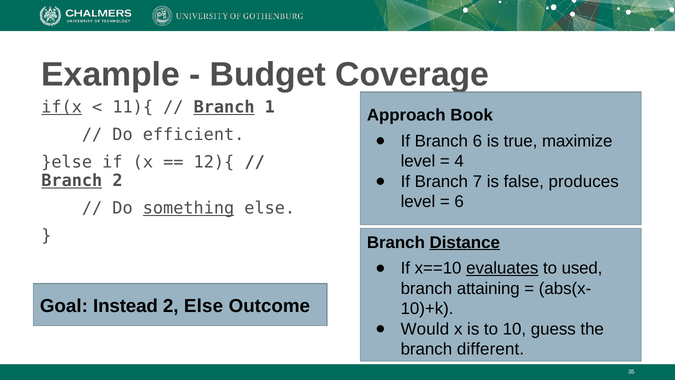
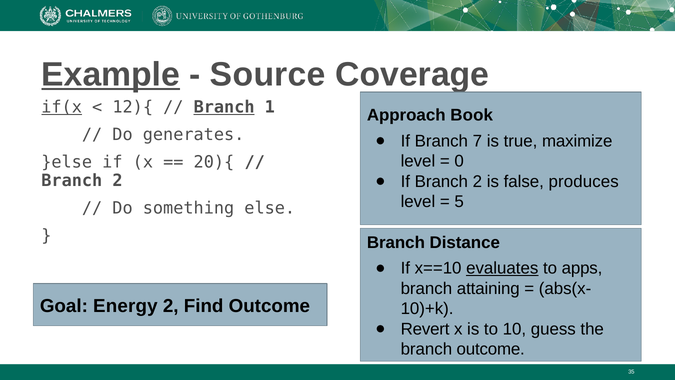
Example underline: none -> present
Budget: Budget -> Source
11){: 11){ -> 12){
efficient: efficient -> generates
Branch 6: 6 -> 7
4: 4 -> 0
12){: 12){ -> 20){
If Branch 7: 7 -> 2
Branch at (72, 181) underline: present -> none
6 at (459, 202): 6 -> 5
something underline: present -> none
Distance underline: present -> none
used: used -> apps
Instead: Instead -> Energy
2 Else: Else -> Find
Would: Would -> Revert
branch different: different -> outcome
